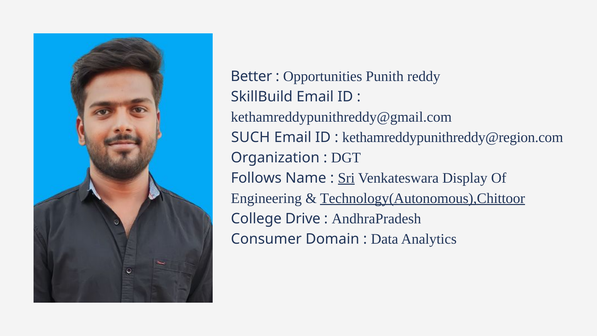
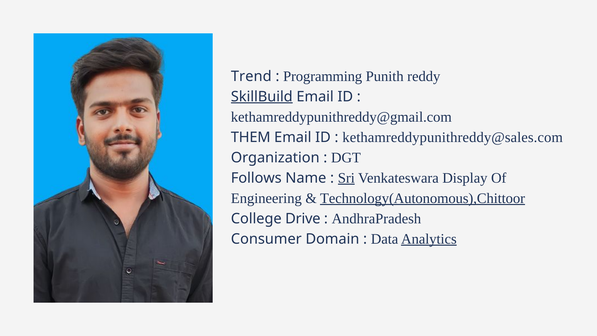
Better: Better -> Trend
Opportunities: Opportunities -> Programming
SkillBuild underline: none -> present
SUCH: SUCH -> THEM
kethamreddypunithreddy@region.com: kethamreddypunithreddy@region.com -> kethamreddypunithreddy@sales.com
Analytics underline: none -> present
